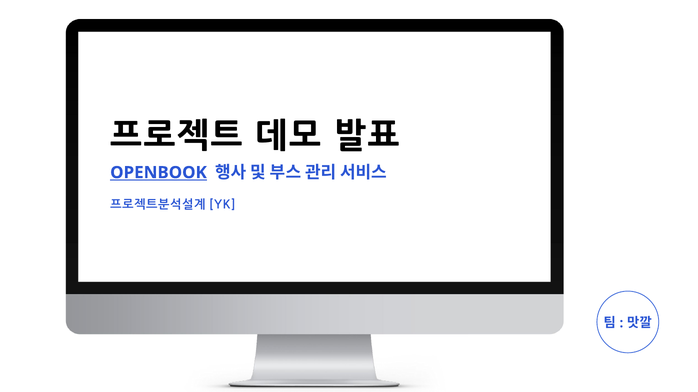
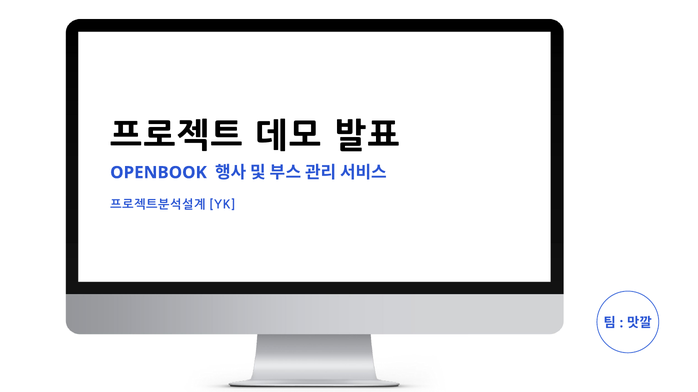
OPENBOOK underline: present -> none
